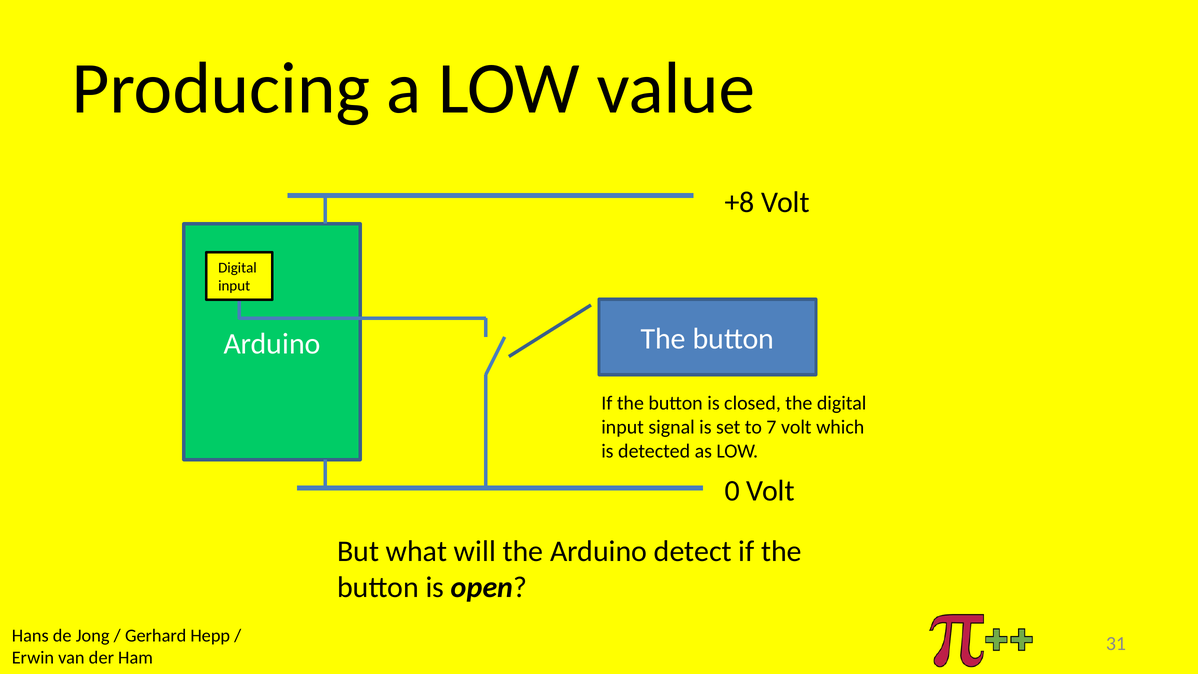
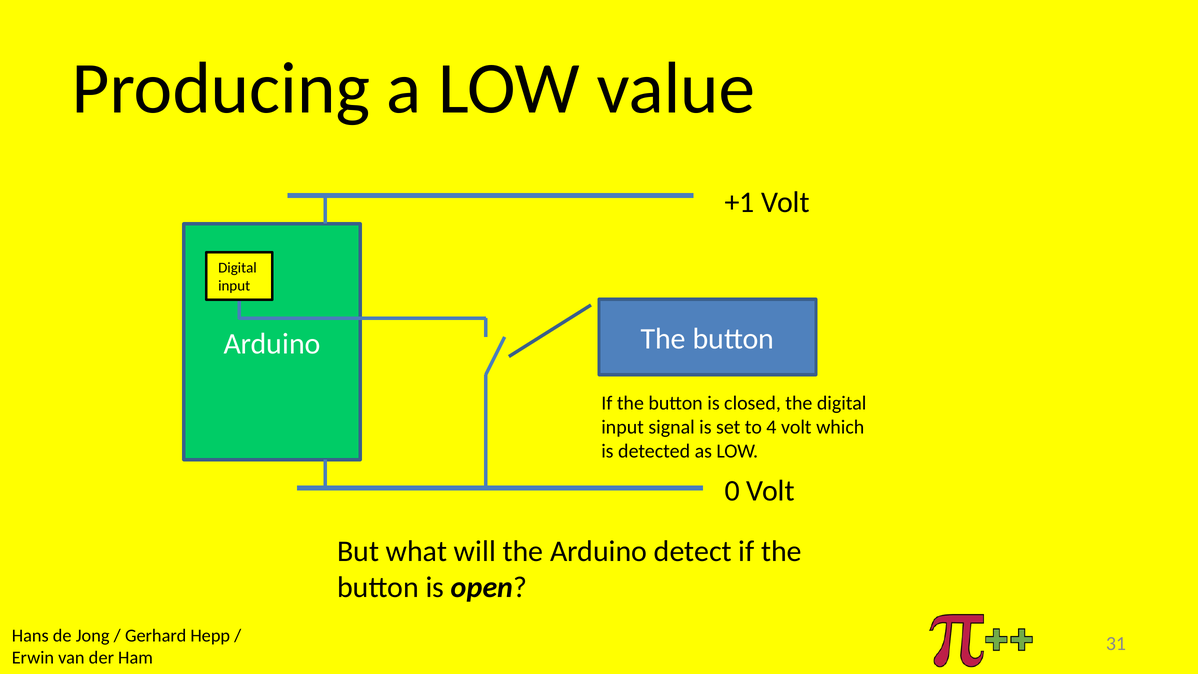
+8: +8 -> +1
7: 7 -> 4
